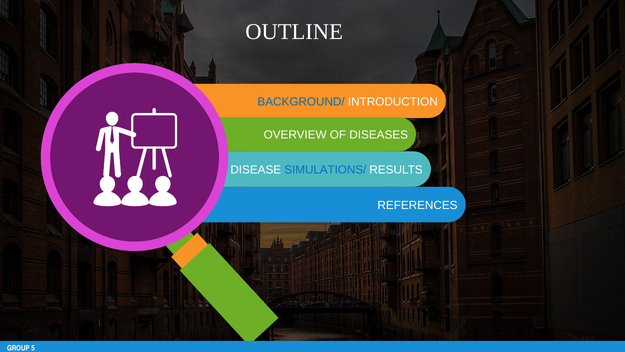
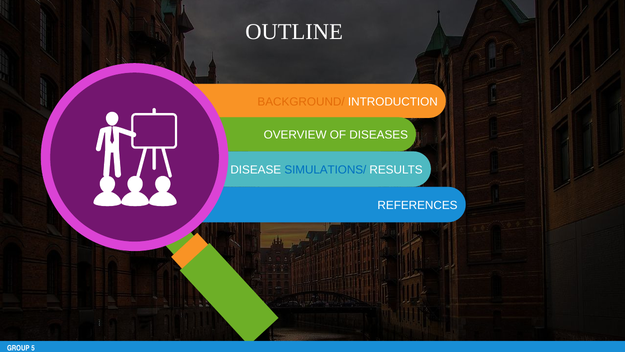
BACKGROUND/ colour: blue -> orange
